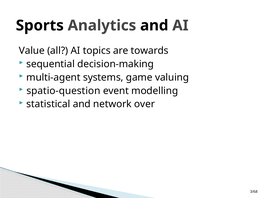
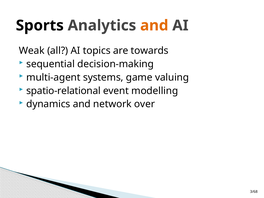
and at (154, 25) colour: black -> orange
Value: Value -> Weak
spatio-question: spatio-question -> spatio-relational
statistical: statistical -> dynamics
